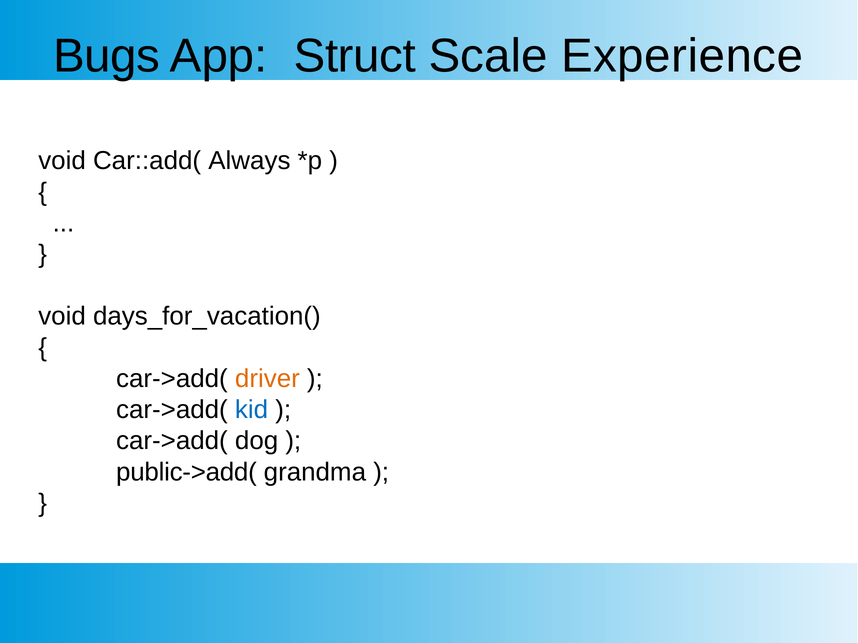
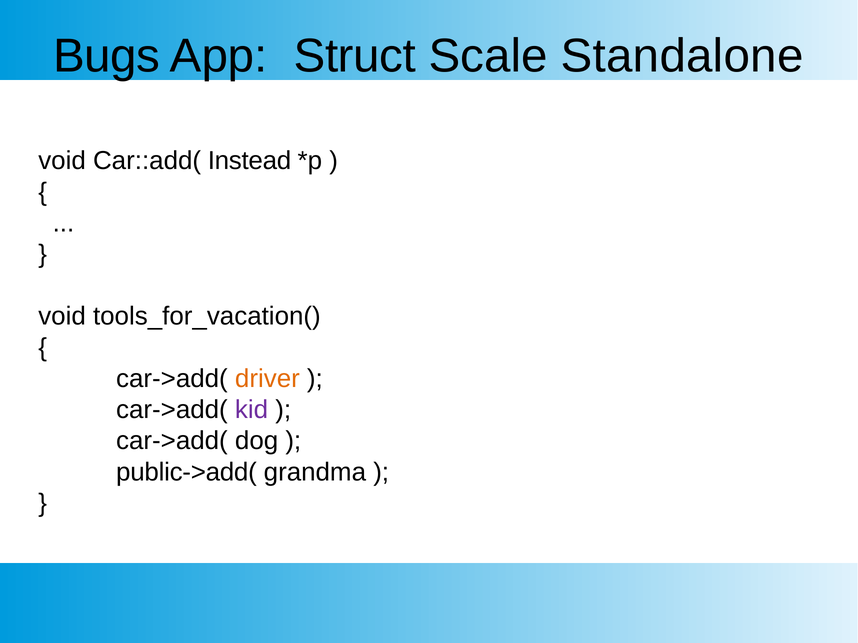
Experience: Experience -> Standalone
Always: Always -> Instead
days_for_vacation(: days_for_vacation( -> tools_for_vacation(
kid colour: blue -> purple
